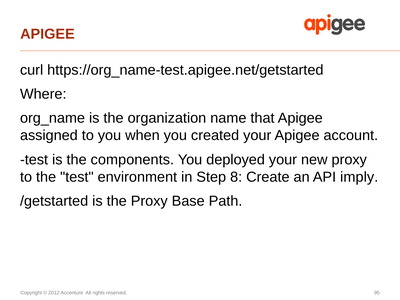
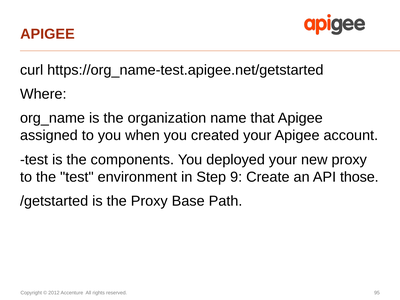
8: 8 -> 9
imply: imply -> those
